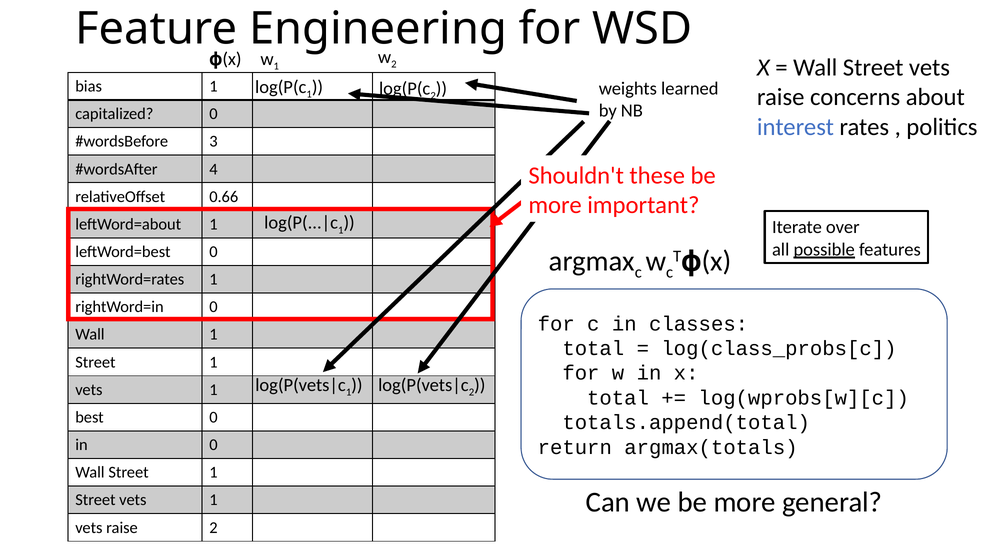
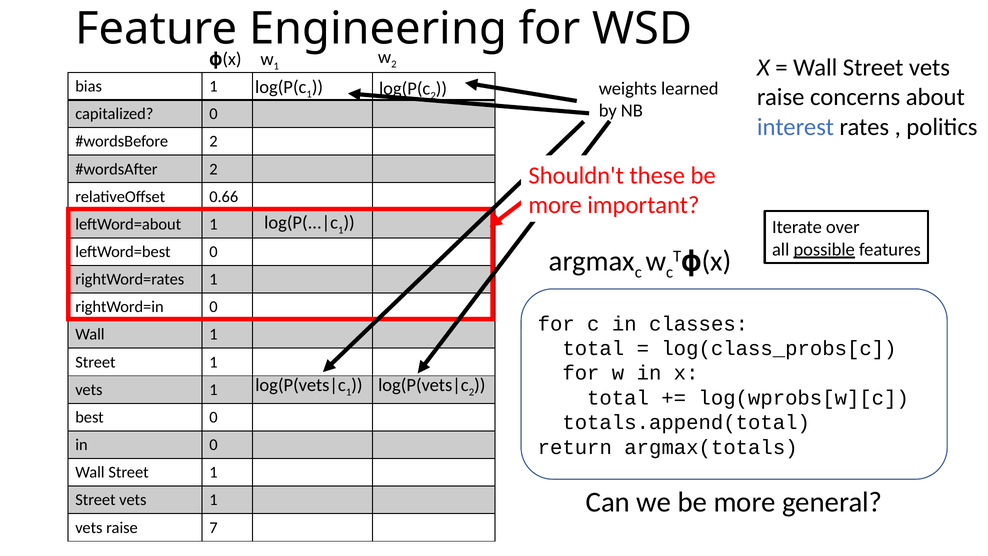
3 at (213, 141): 3 -> 2
4 at (213, 169): 4 -> 2
raise 2: 2 -> 7
